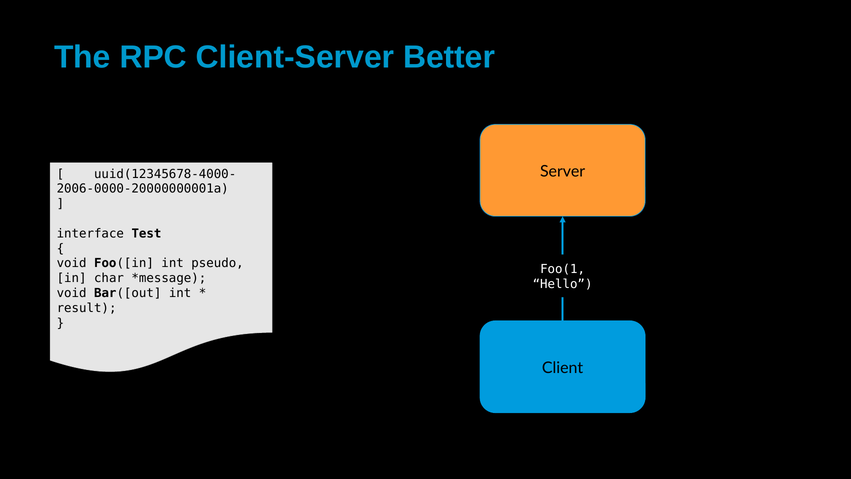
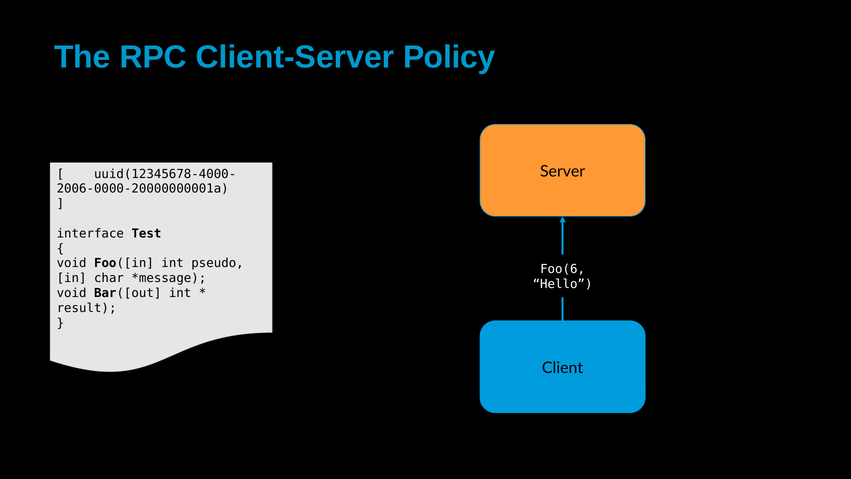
Better: Better -> Policy
Foo(1: Foo(1 -> Foo(6
